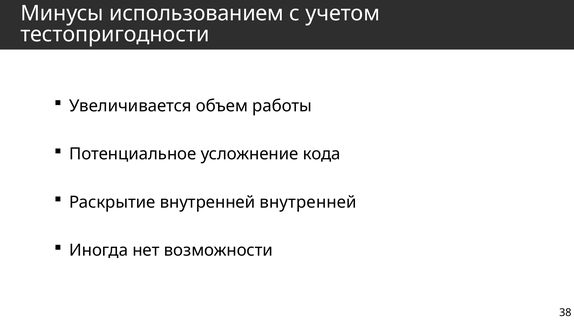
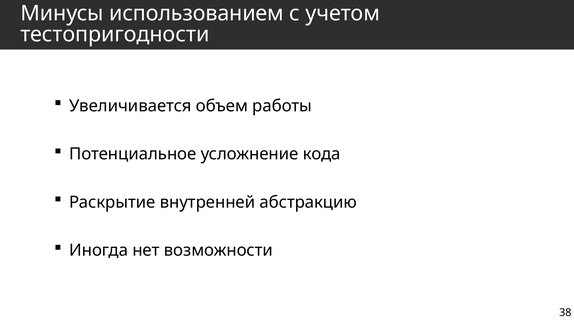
внутренней внутренней: внутренней -> абстракцию
